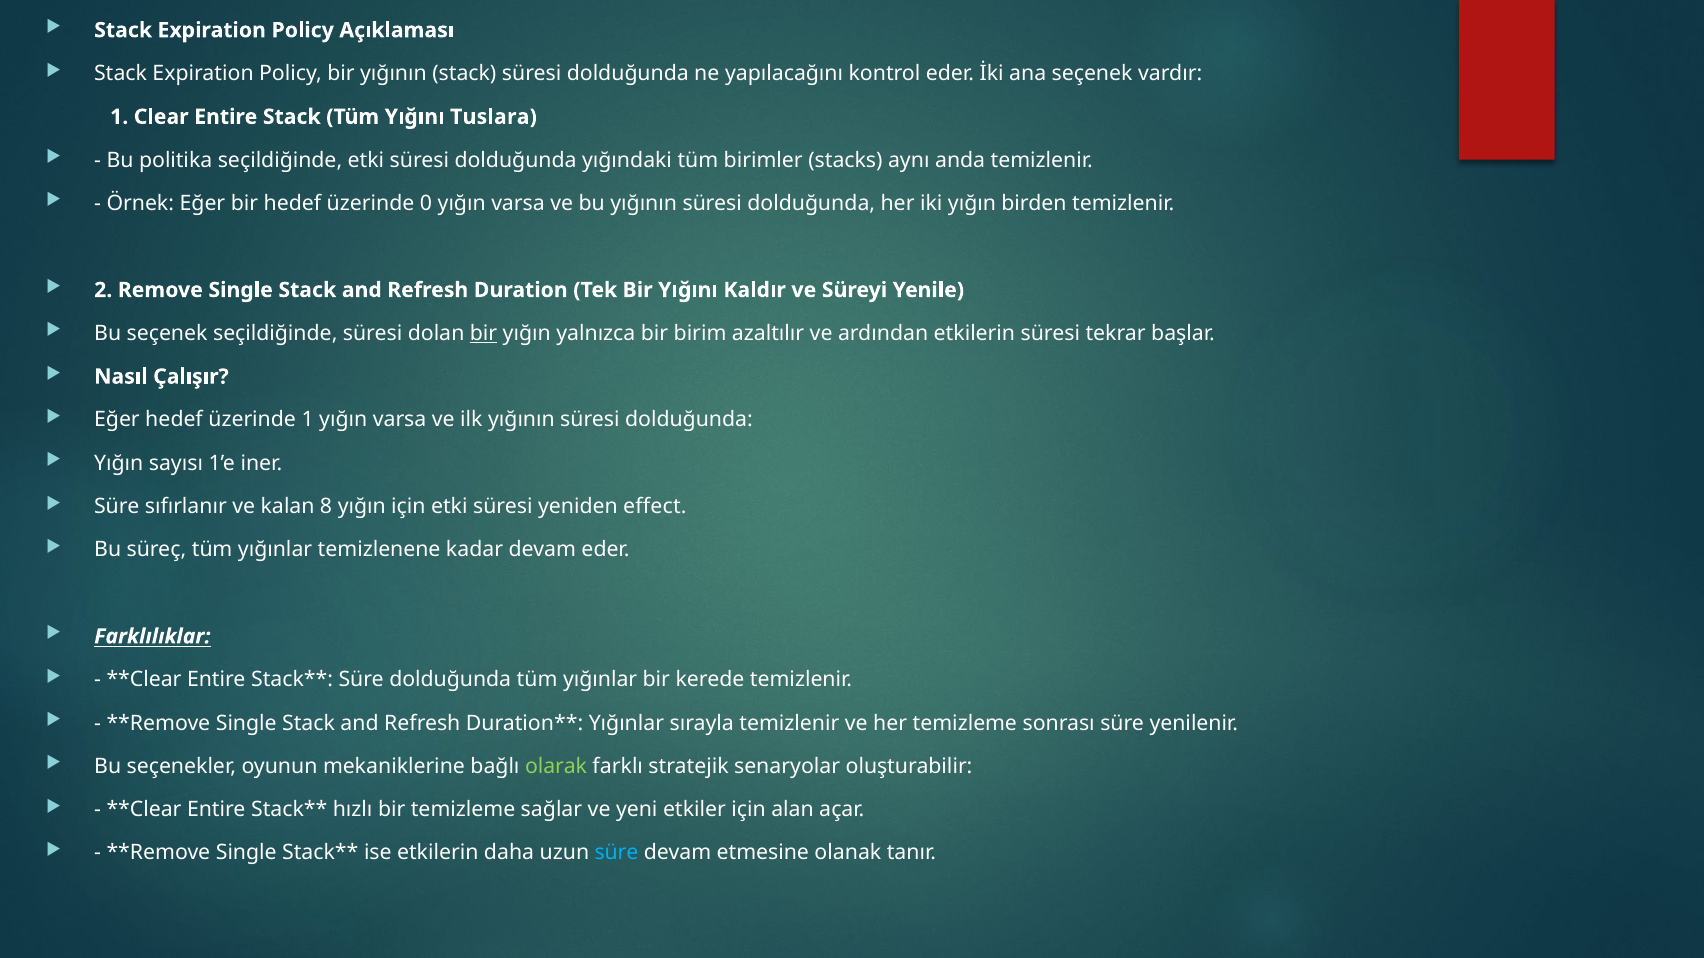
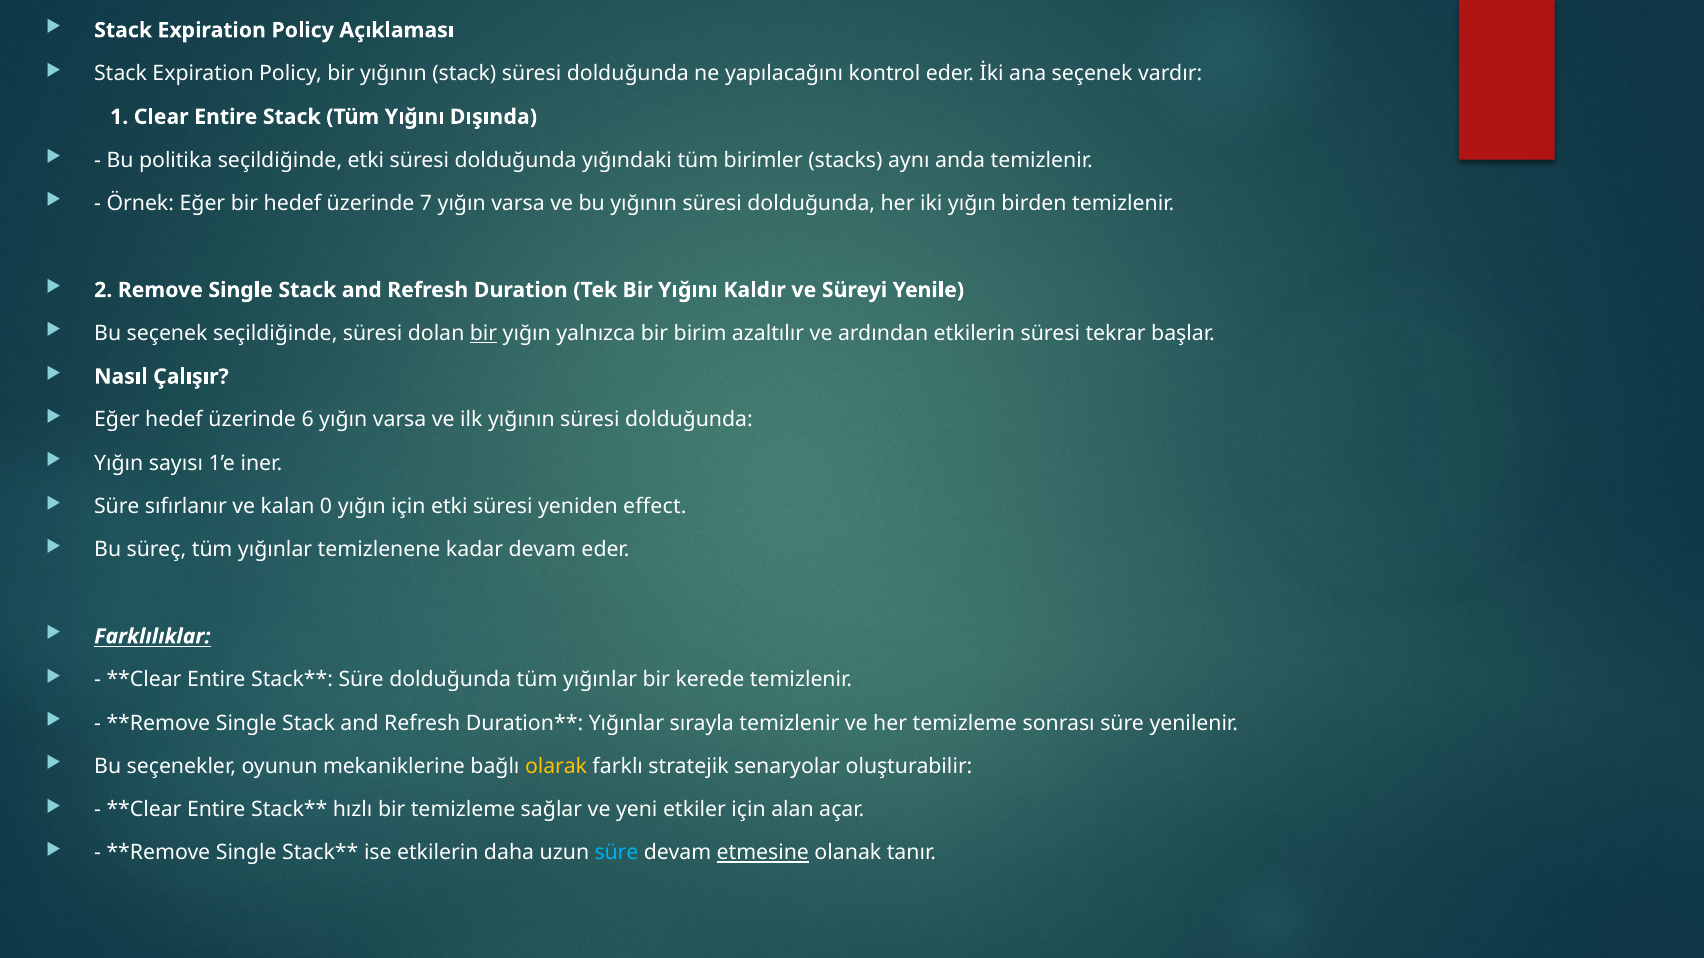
Tuslara: Tuslara -> Dışında
0: 0 -> 7
üzerinde 1: 1 -> 6
8: 8 -> 0
olarak colour: light green -> yellow
etmesine underline: none -> present
